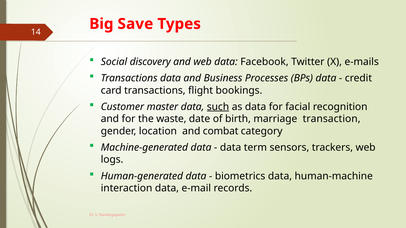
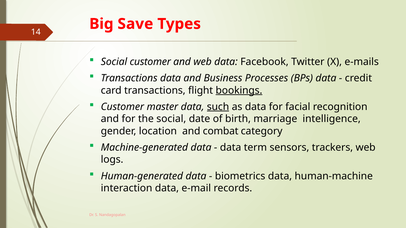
Social discovery: discovery -> customer
bookings underline: none -> present
the waste: waste -> social
transaction: transaction -> intelligence
